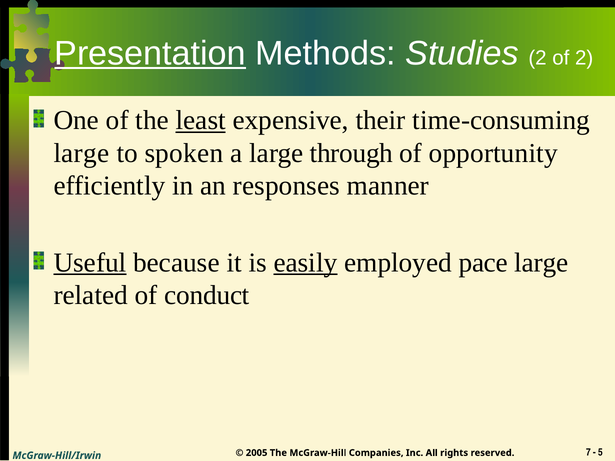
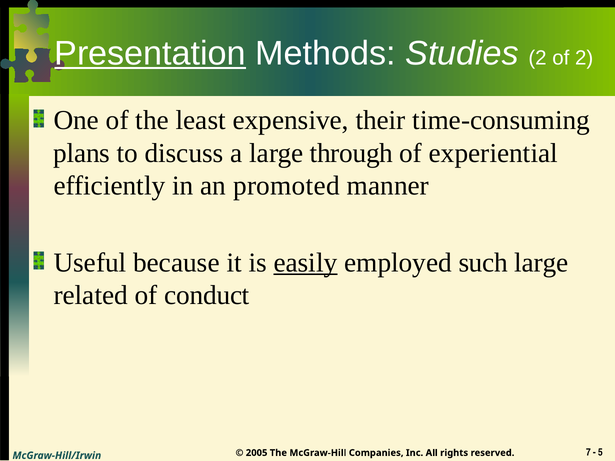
least underline: present -> none
large at (81, 153): large -> plans
spoken: spoken -> discuss
opportunity: opportunity -> experiential
responses: responses -> promoted
Useful underline: present -> none
pace: pace -> such
